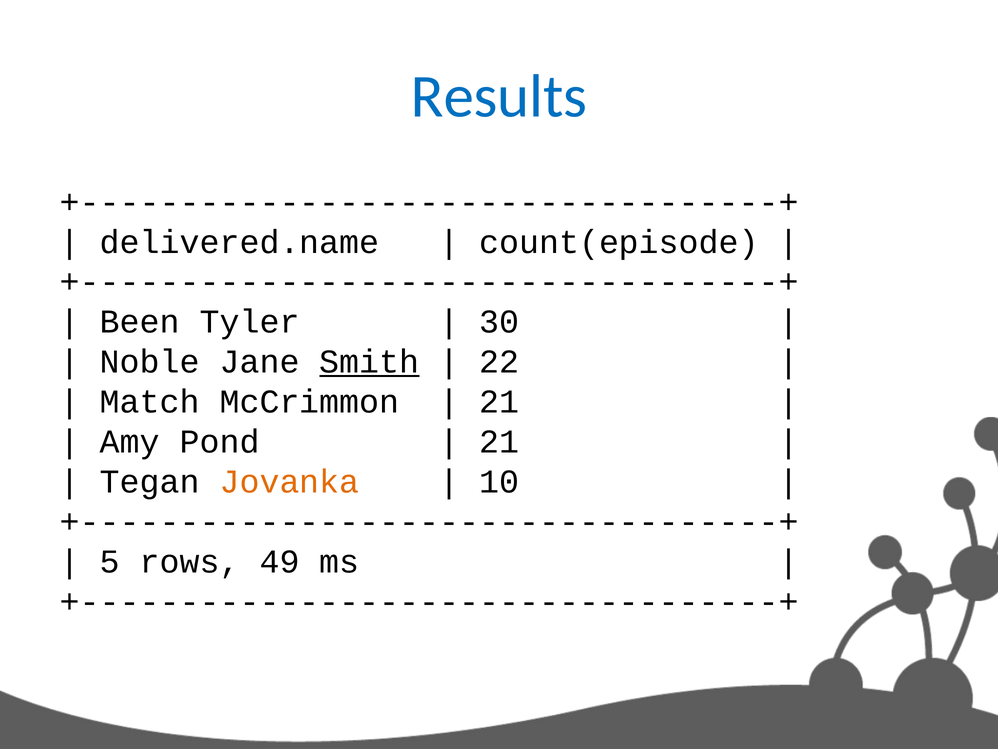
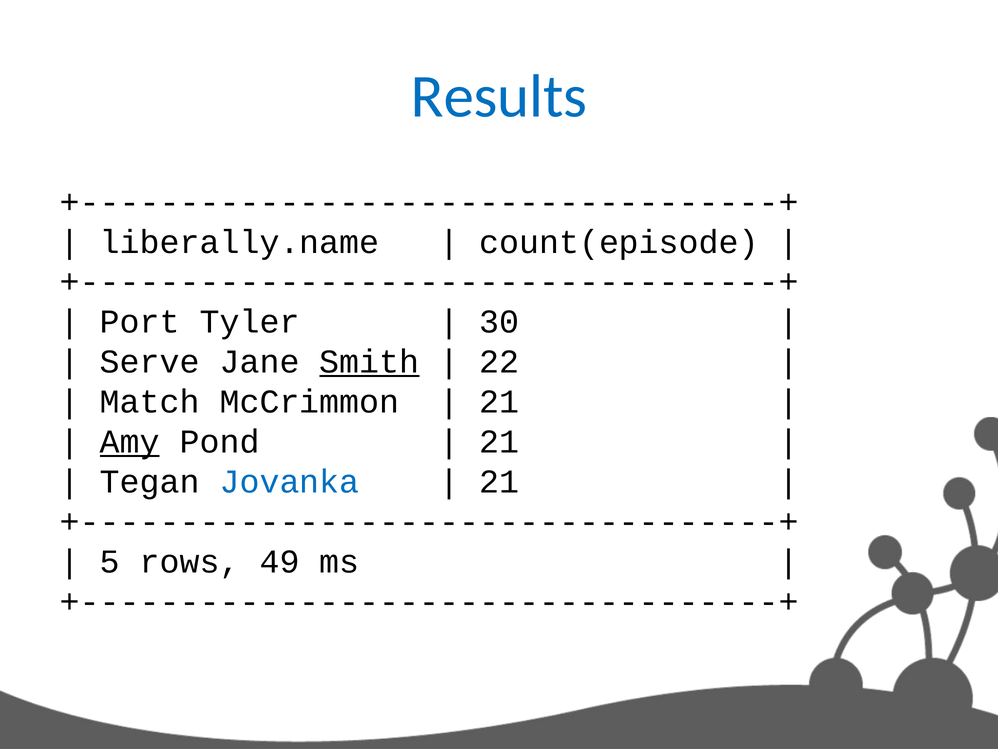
delivered.name: delivered.name -> liberally.name
Been: Been -> Port
Noble: Noble -> Serve
Amy underline: none -> present
Jovanka colour: orange -> blue
10 at (499, 481): 10 -> 21
